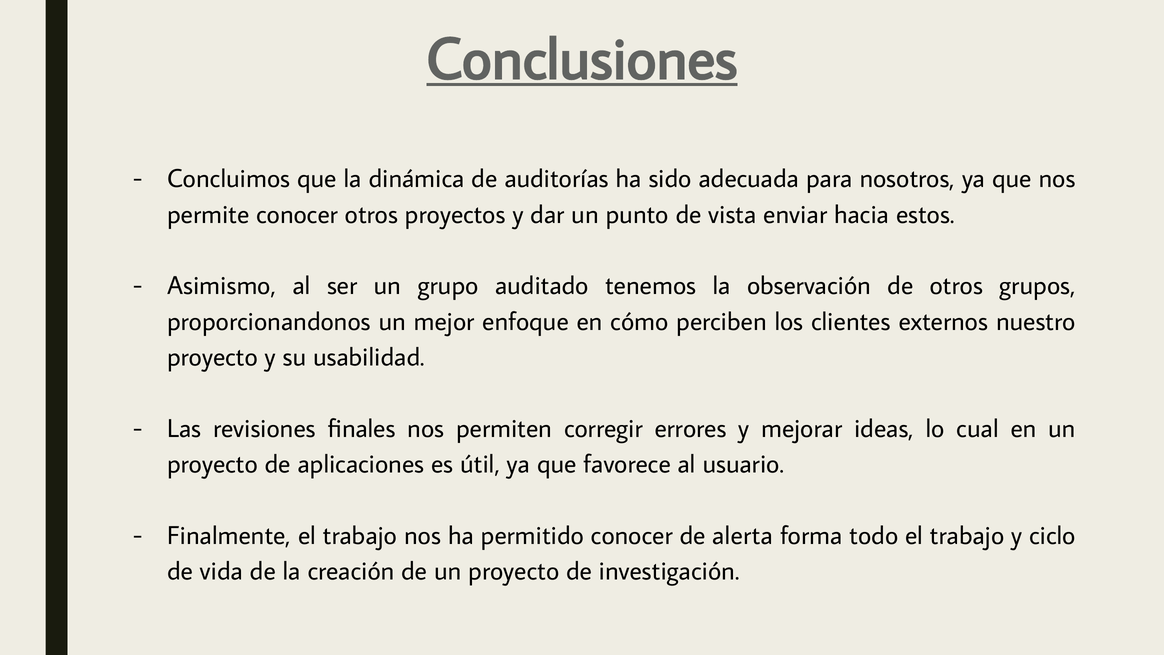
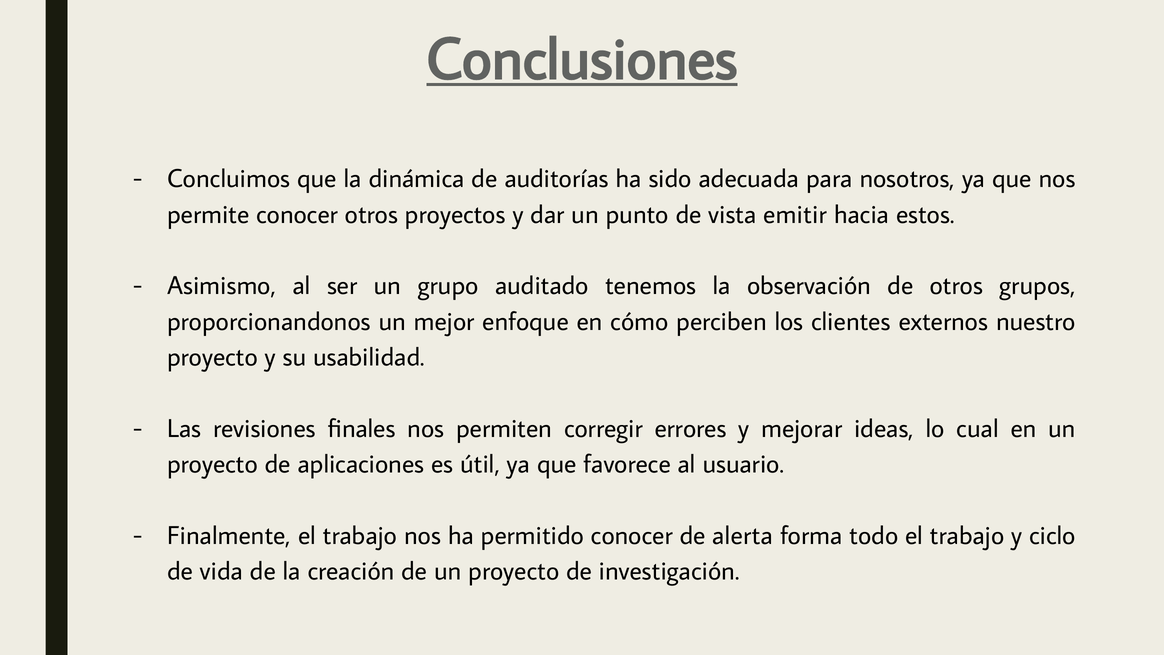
enviar: enviar -> emitir
